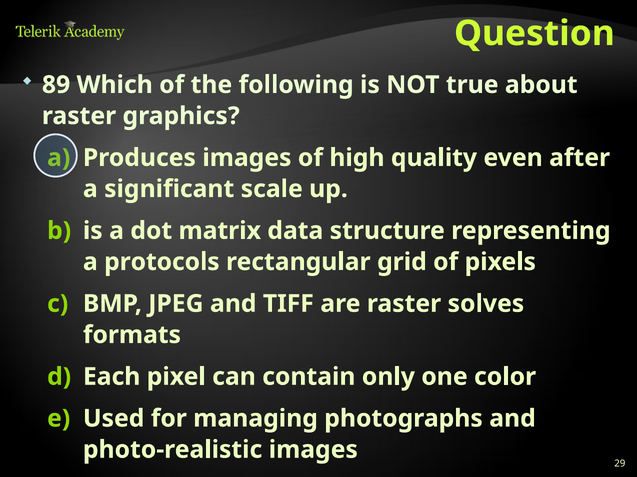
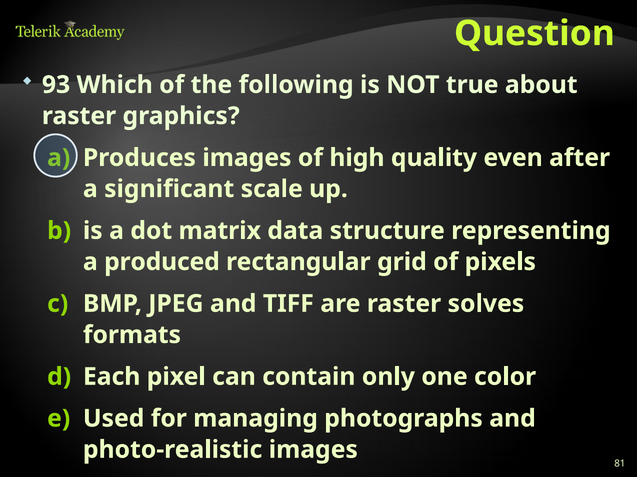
89: 89 -> 93
protocols: protocols -> produced
29: 29 -> 81
